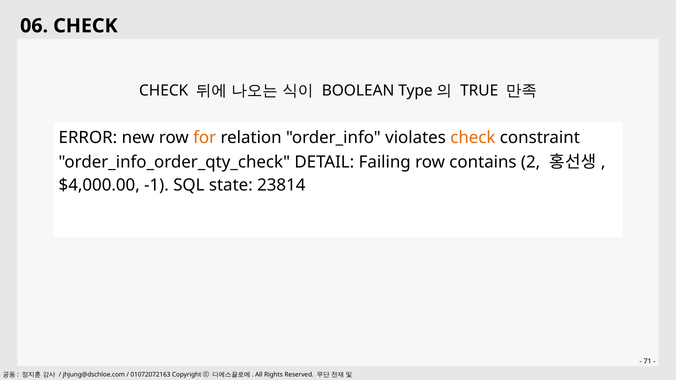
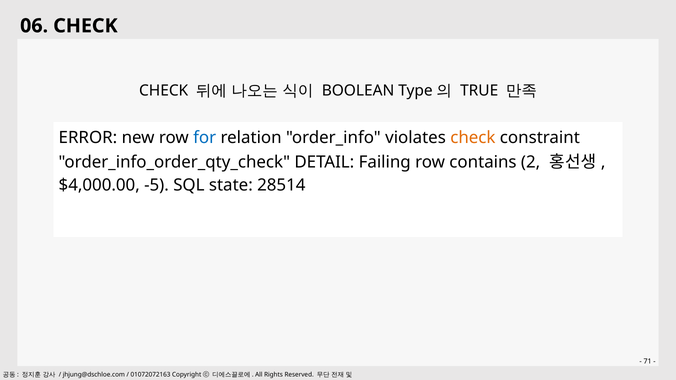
for colour: orange -> blue
-1: -1 -> -5
23814: 23814 -> 28514
